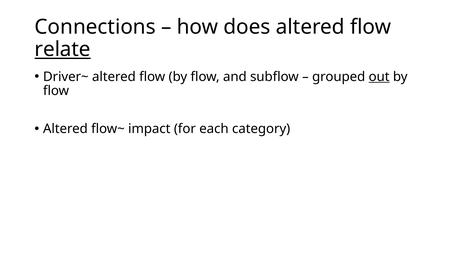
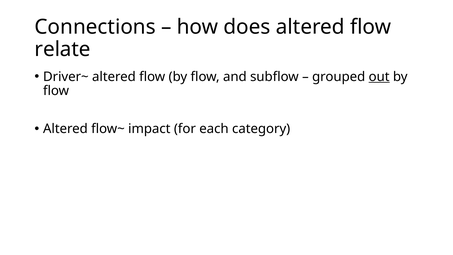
relate underline: present -> none
